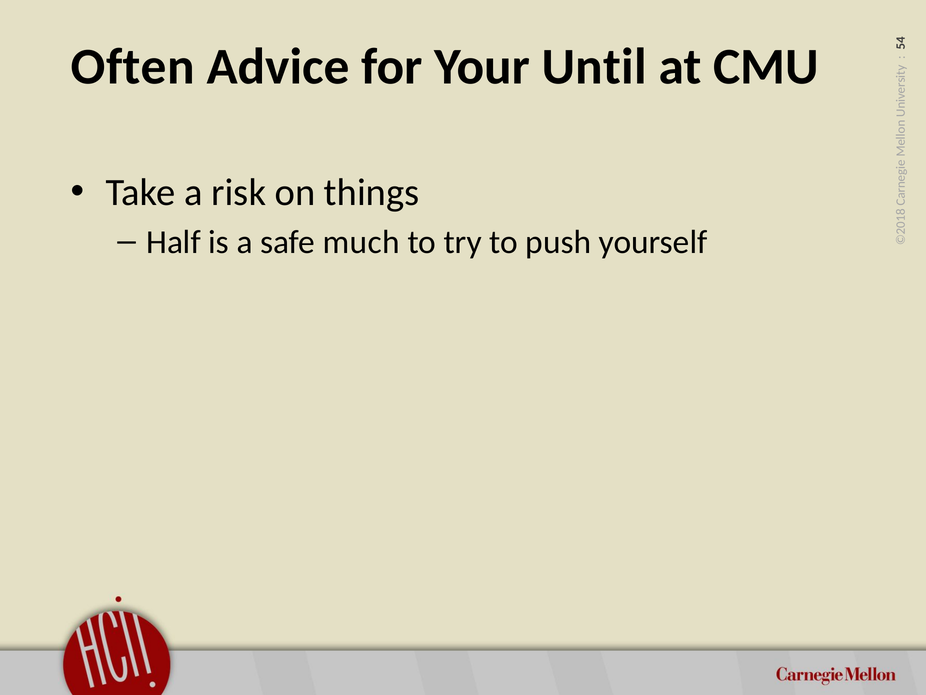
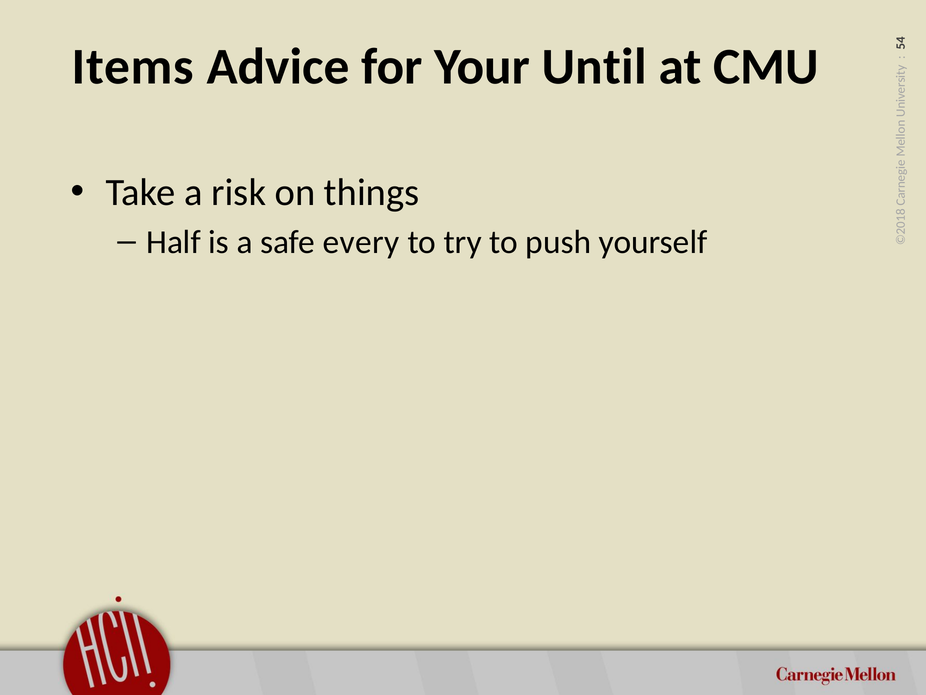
Often: Often -> Items
much: much -> every
